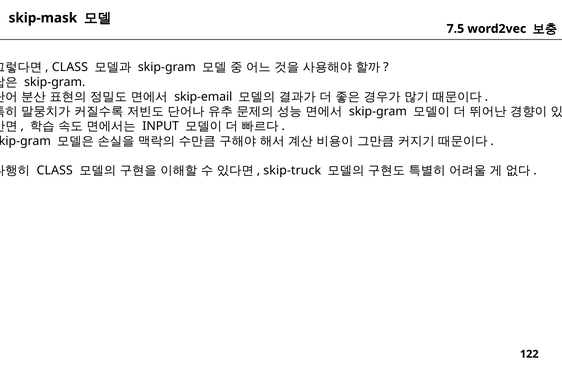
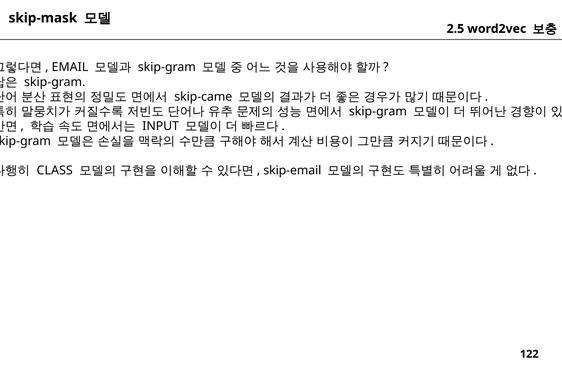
7.5: 7.5 -> 2.5
CLASS at (70, 67): CLASS -> EMAIL
skip-email: skip-email -> skip-came
skip-truck: skip-truck -> skip-email
